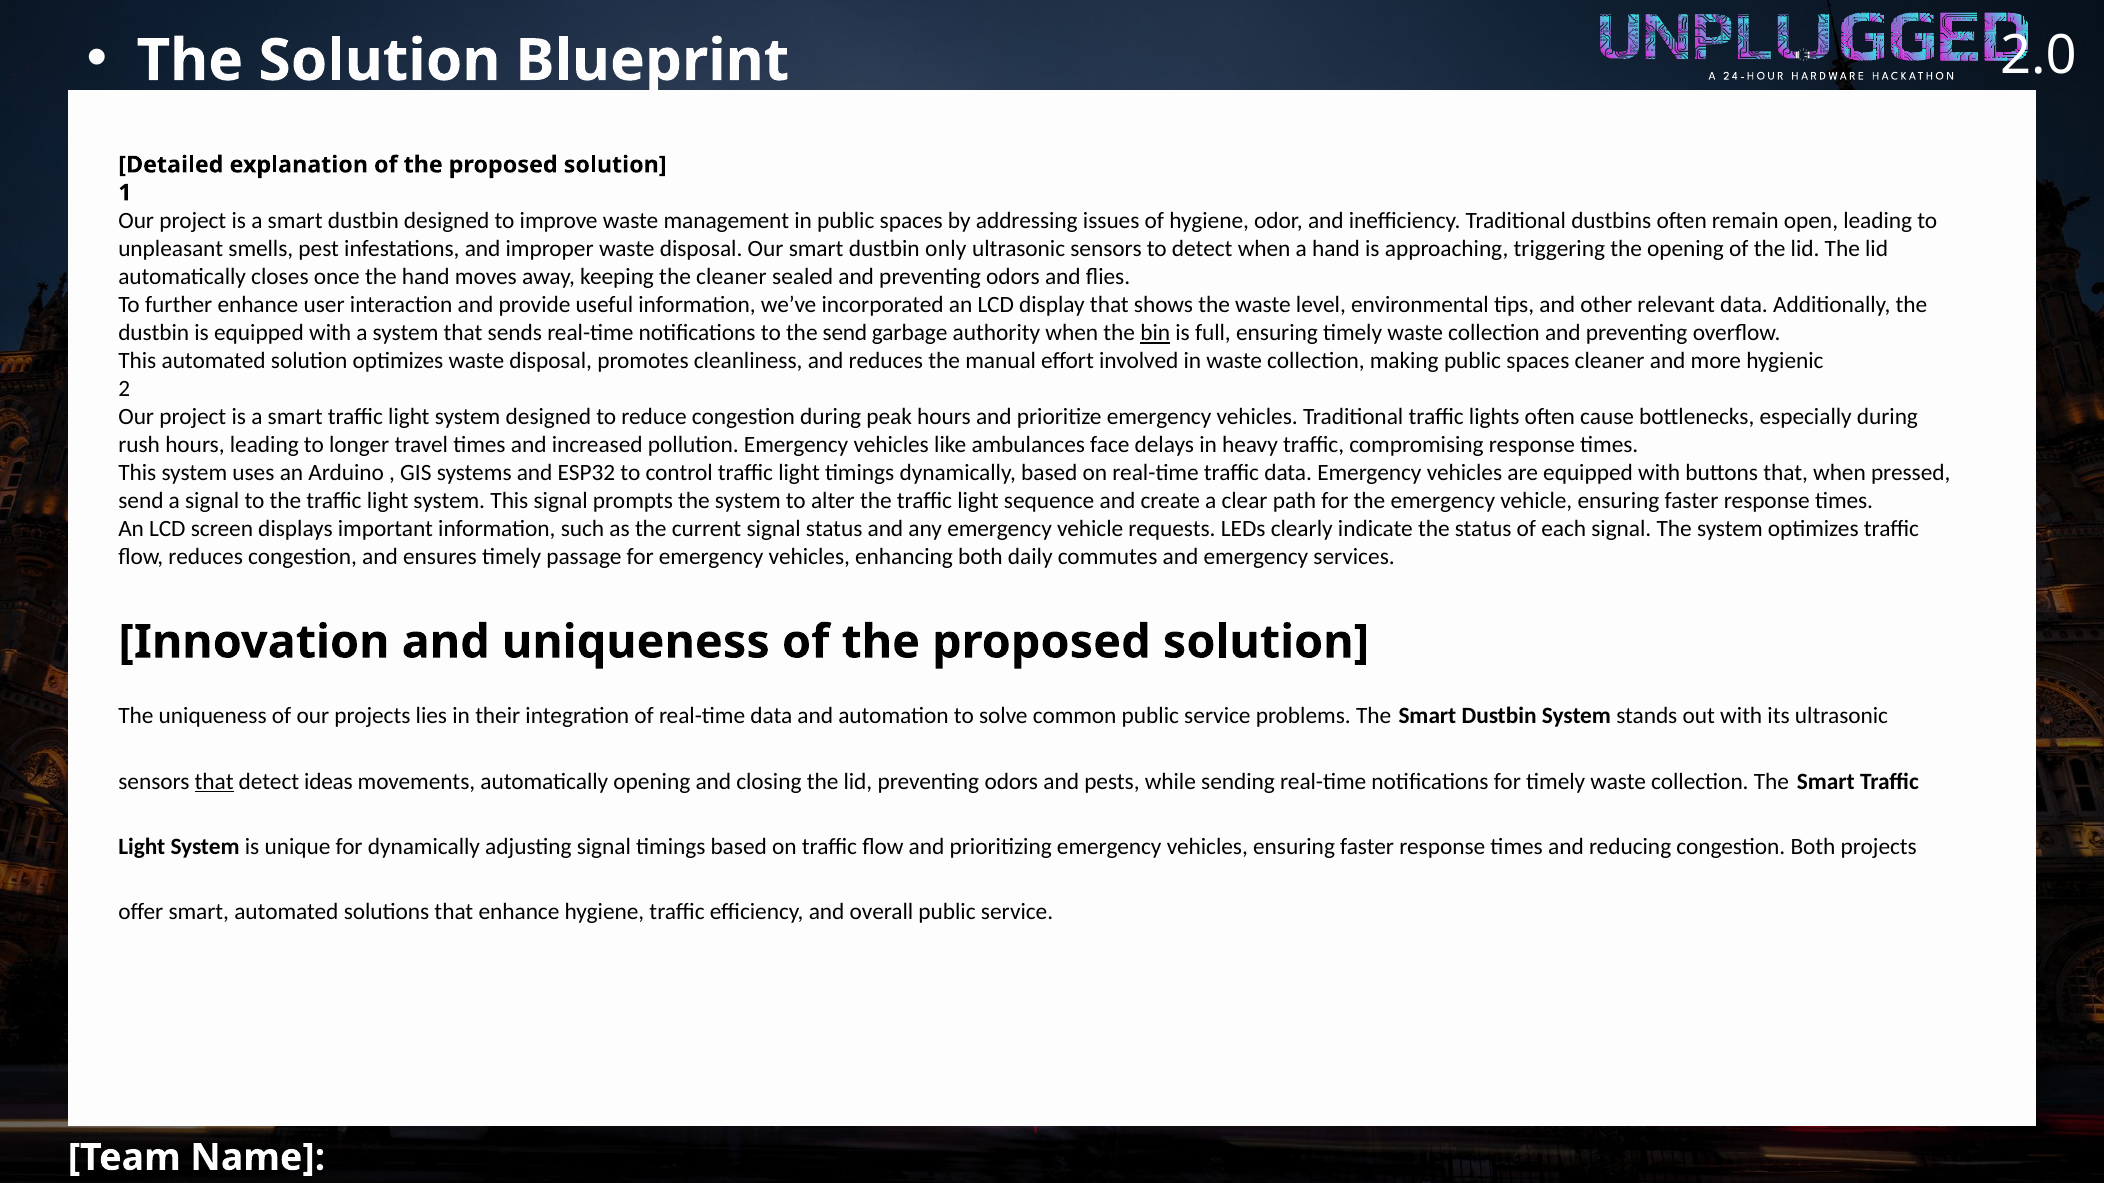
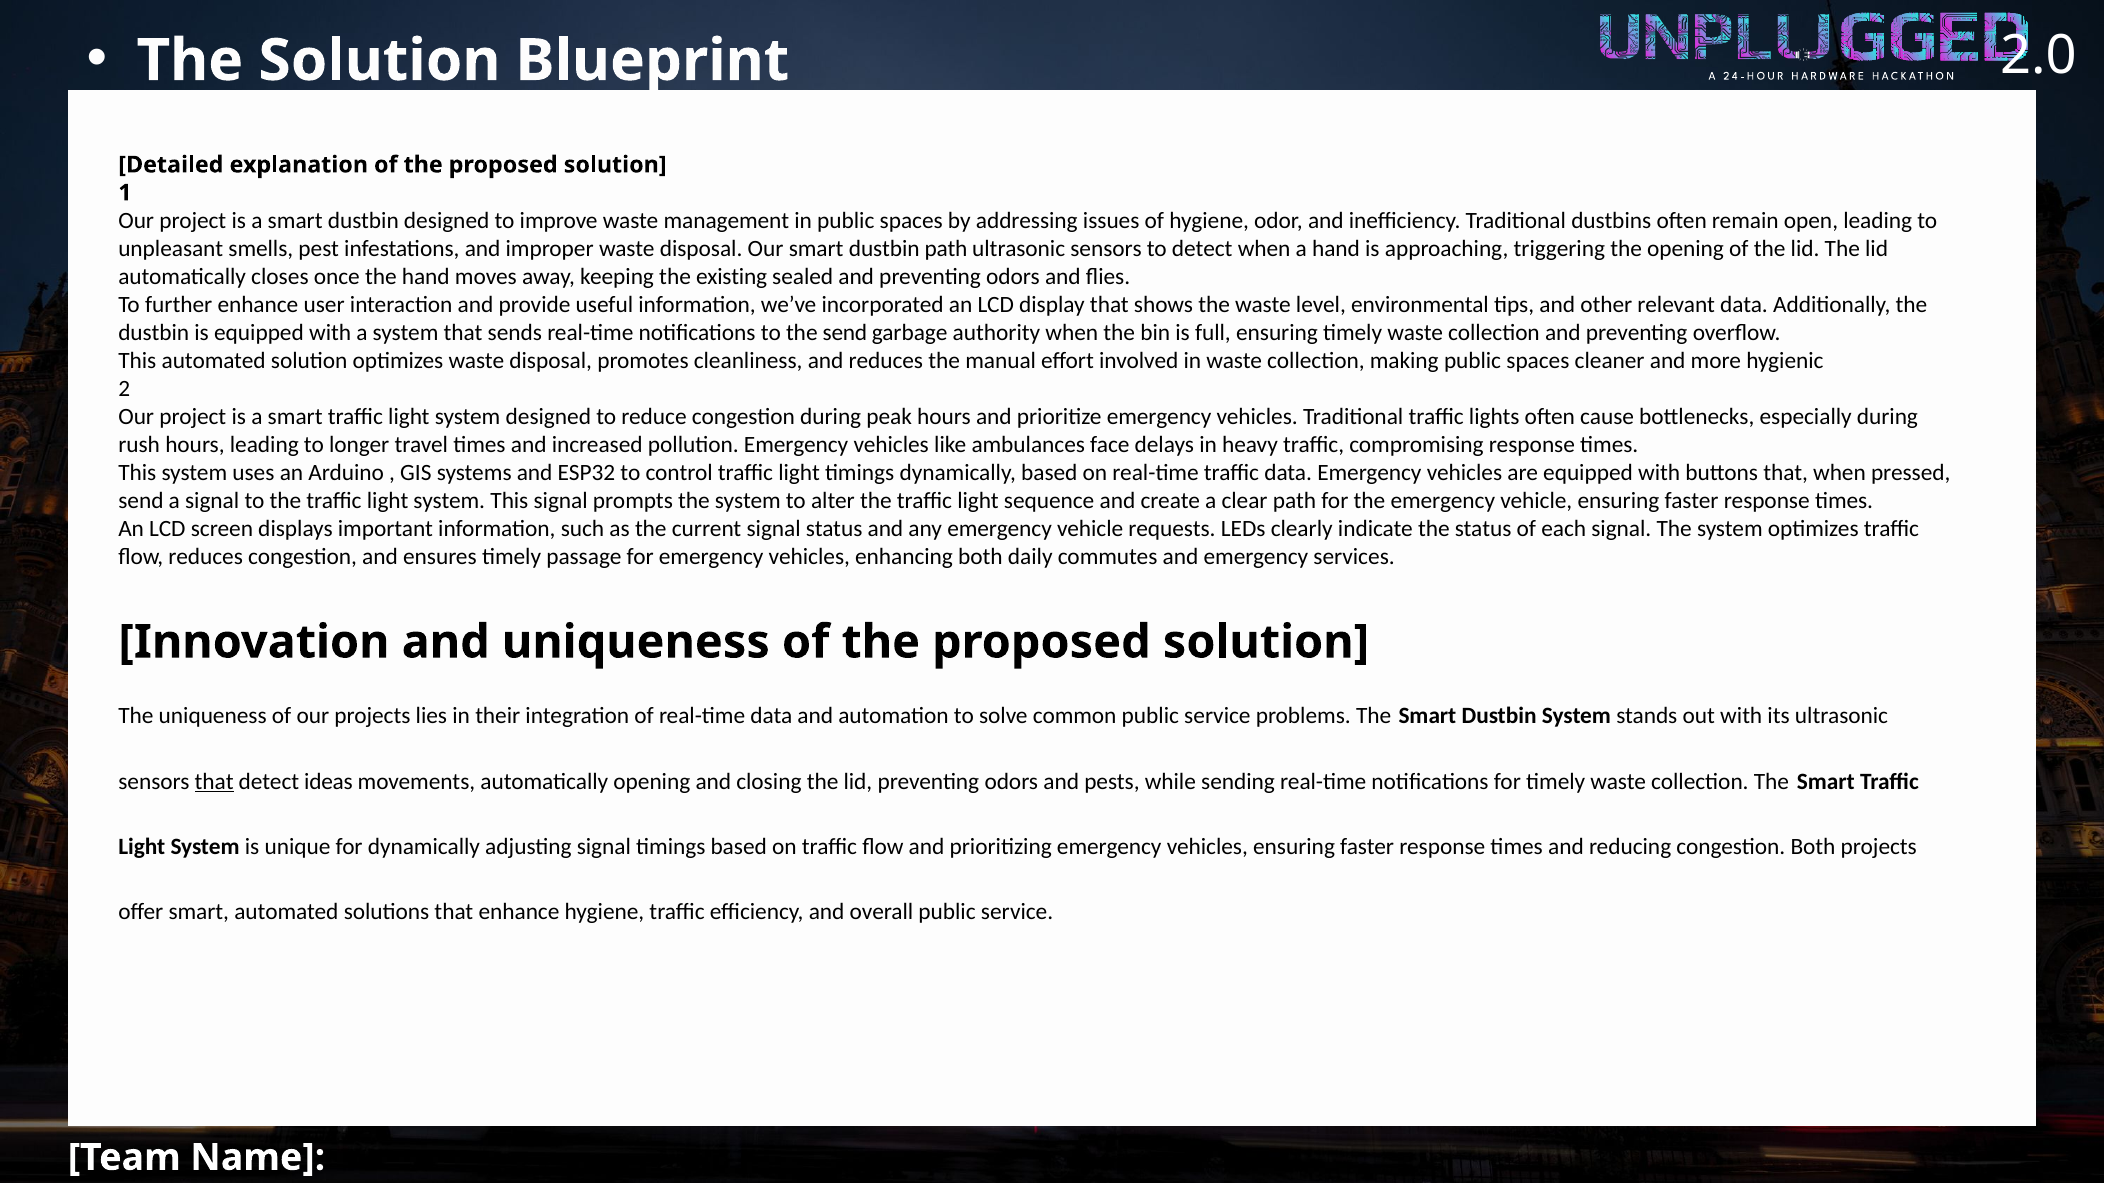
dustbin only: only -> path
the cleaner: cleaner -> existing
bin underline: present -> none
